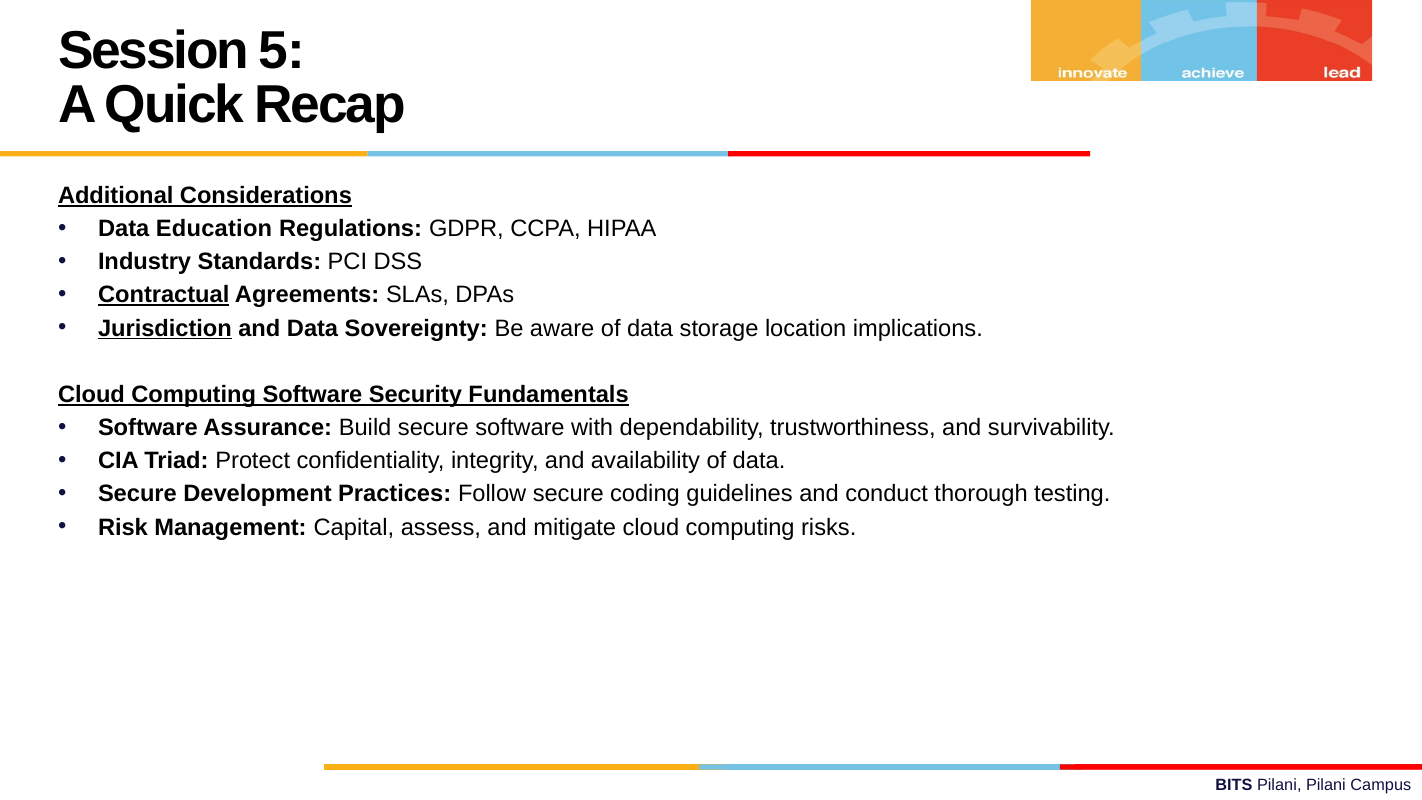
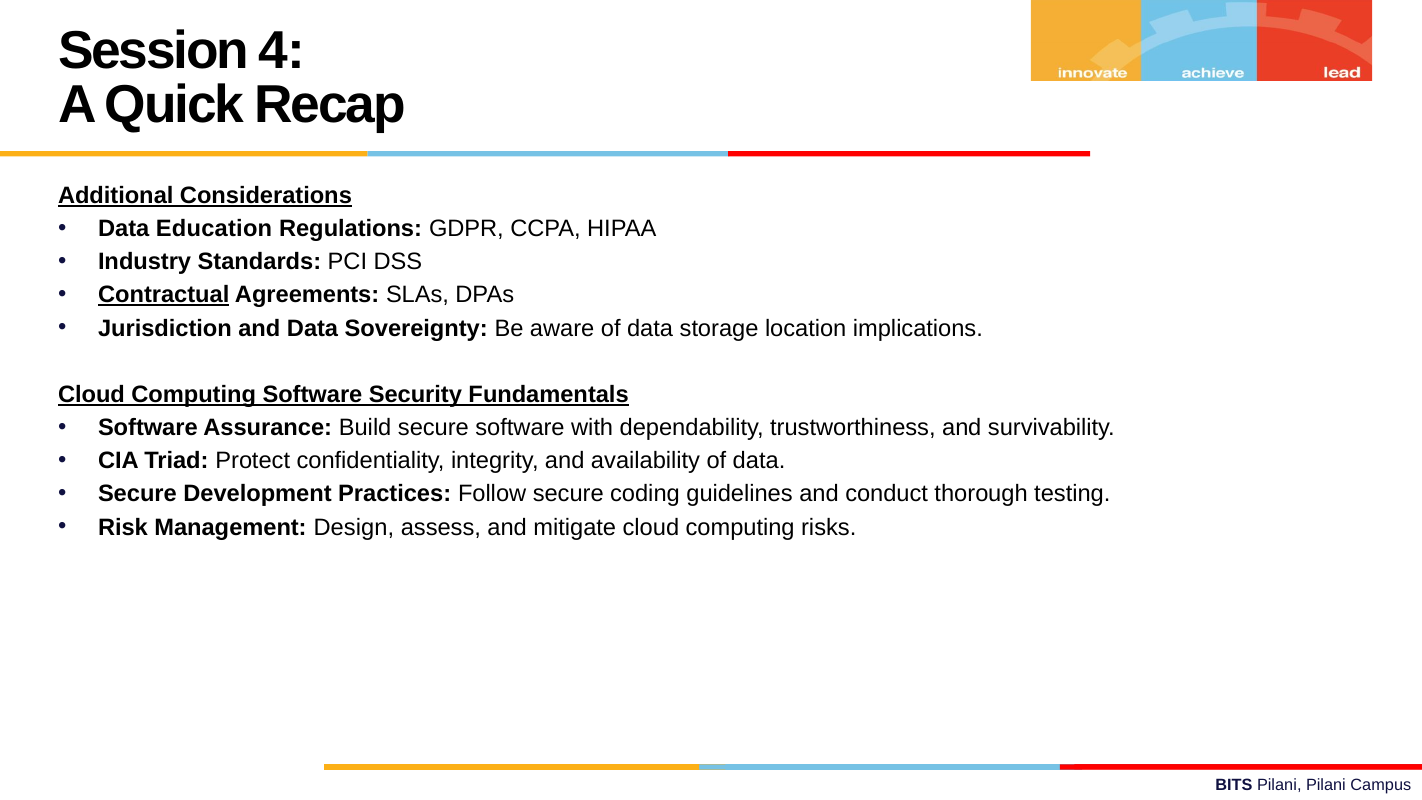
5: 5 -> 4
Jurisdiction underline: present -> none
Capital: Capital -> Design
